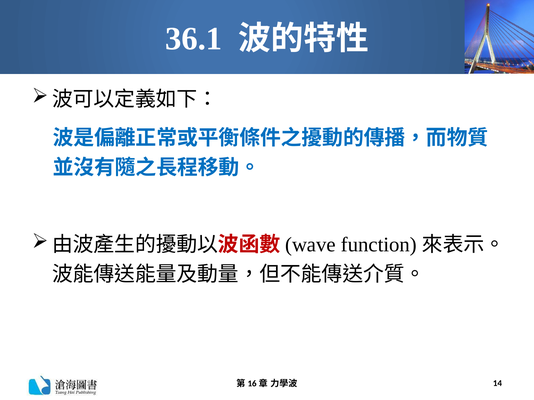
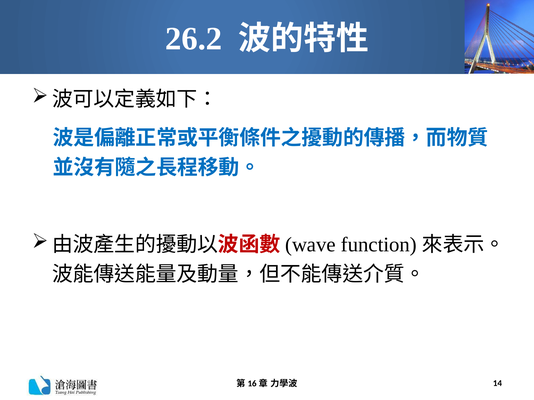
36.1: 36.1 -> 26.2
